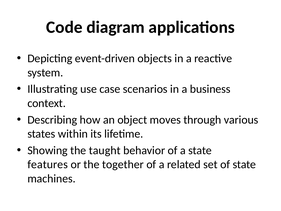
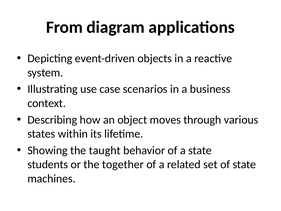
Code: Code -> From
features: features -> students
